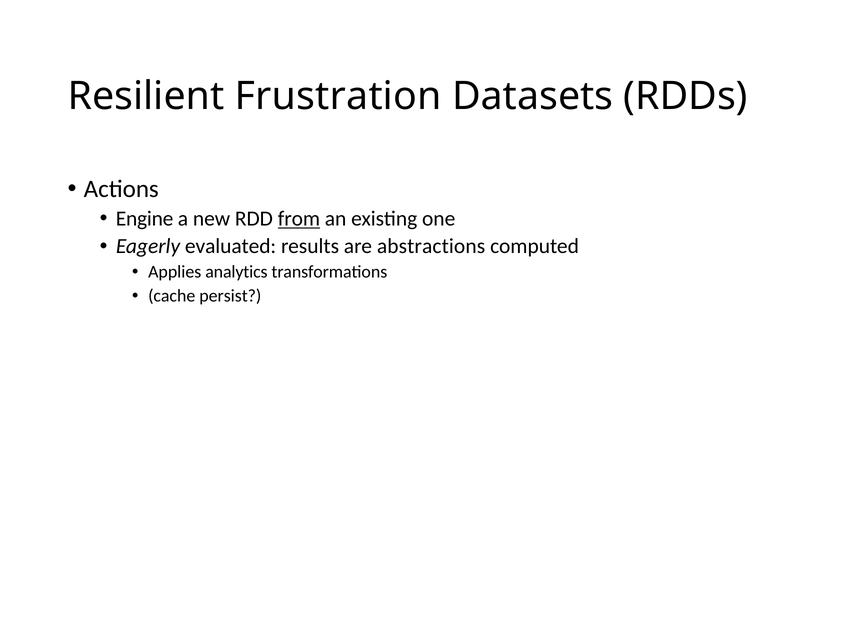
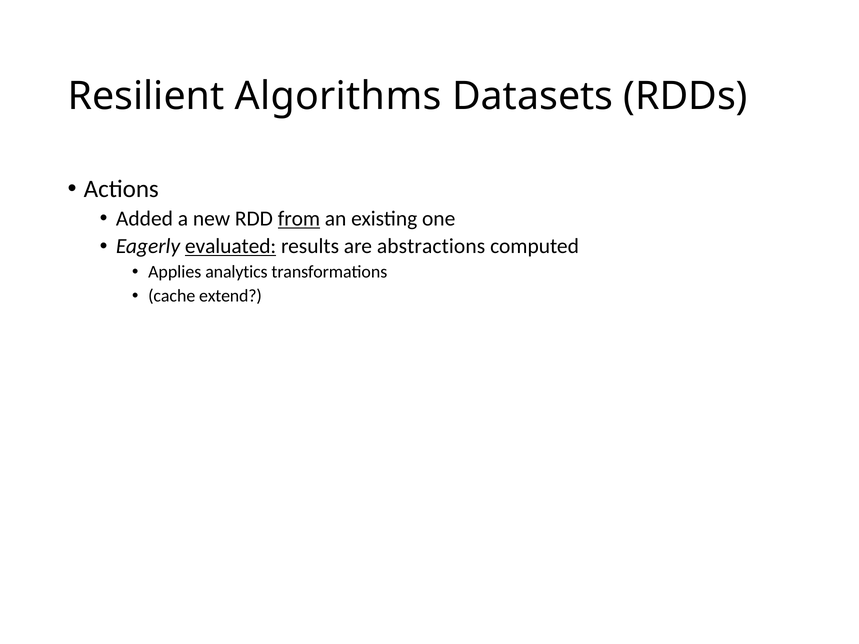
Frustration: Frustration -> Algorithms
Engine: Engine -> Added
evaluated underline: none -> present
persist: persist -> extend
